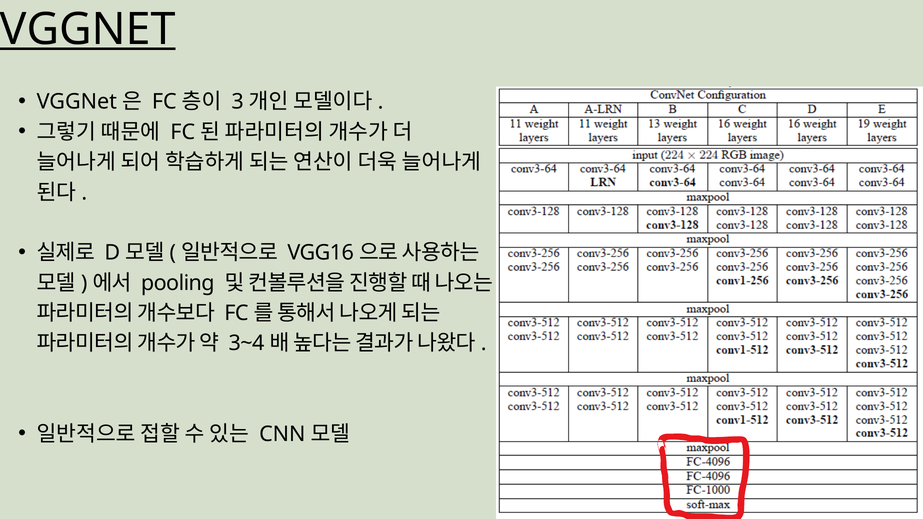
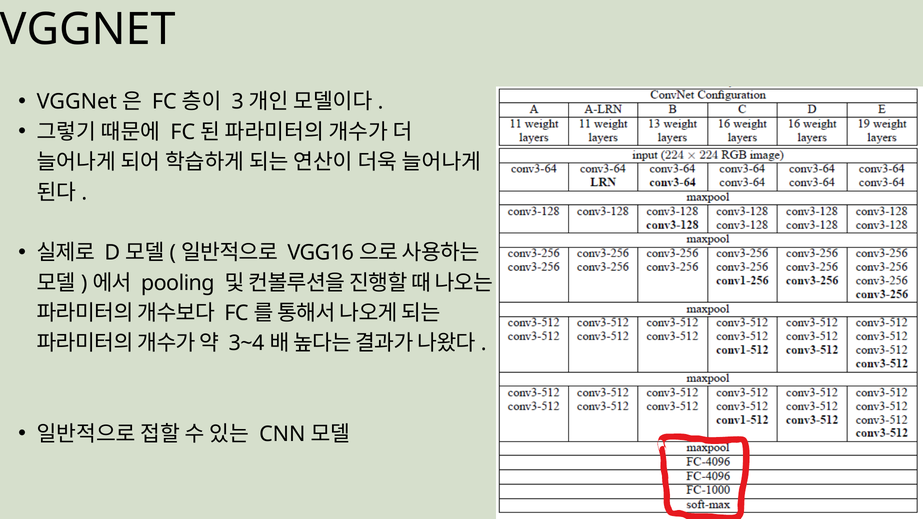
VGGNET at (88, 30) underline: present -> none
